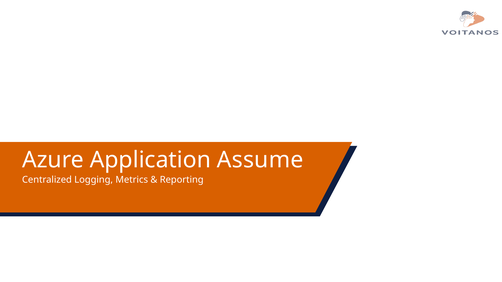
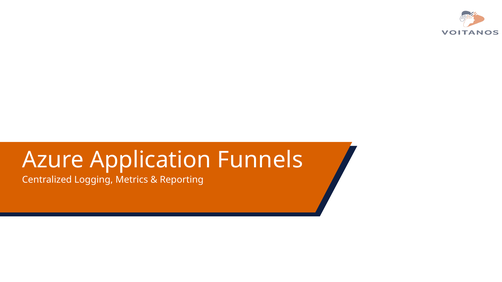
Assume: Assume -> Funnels
